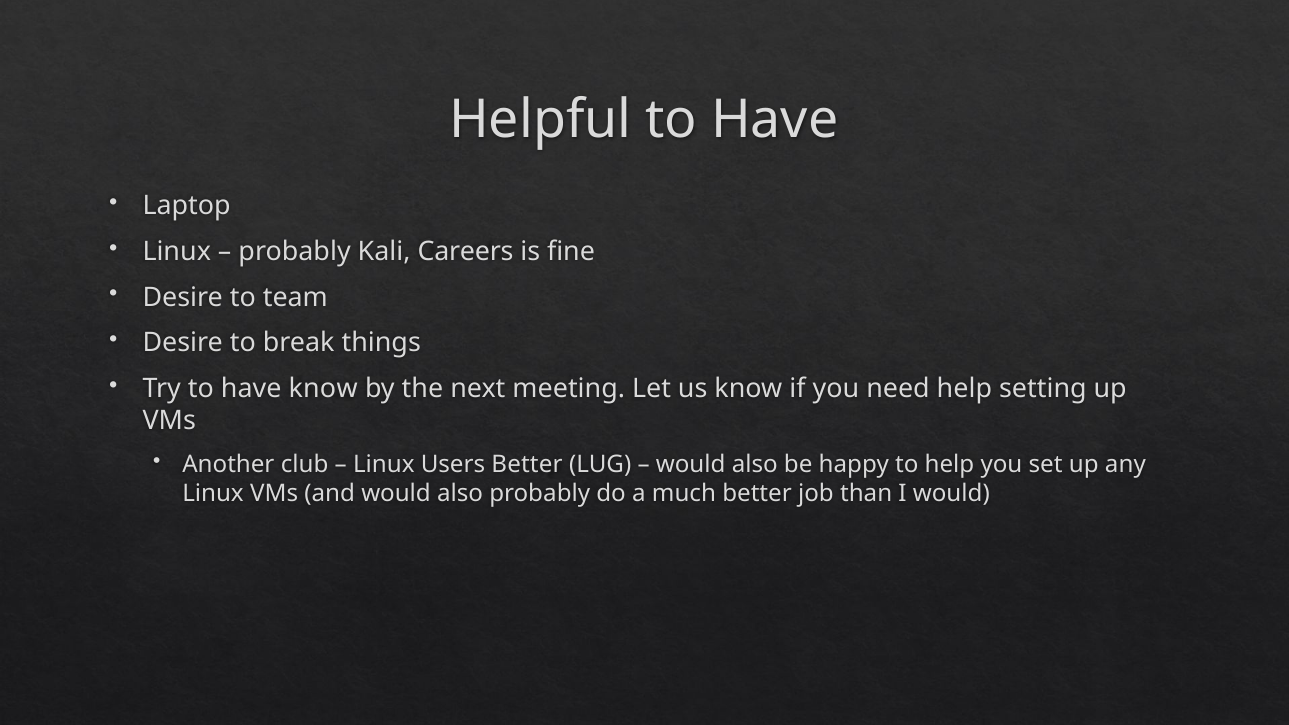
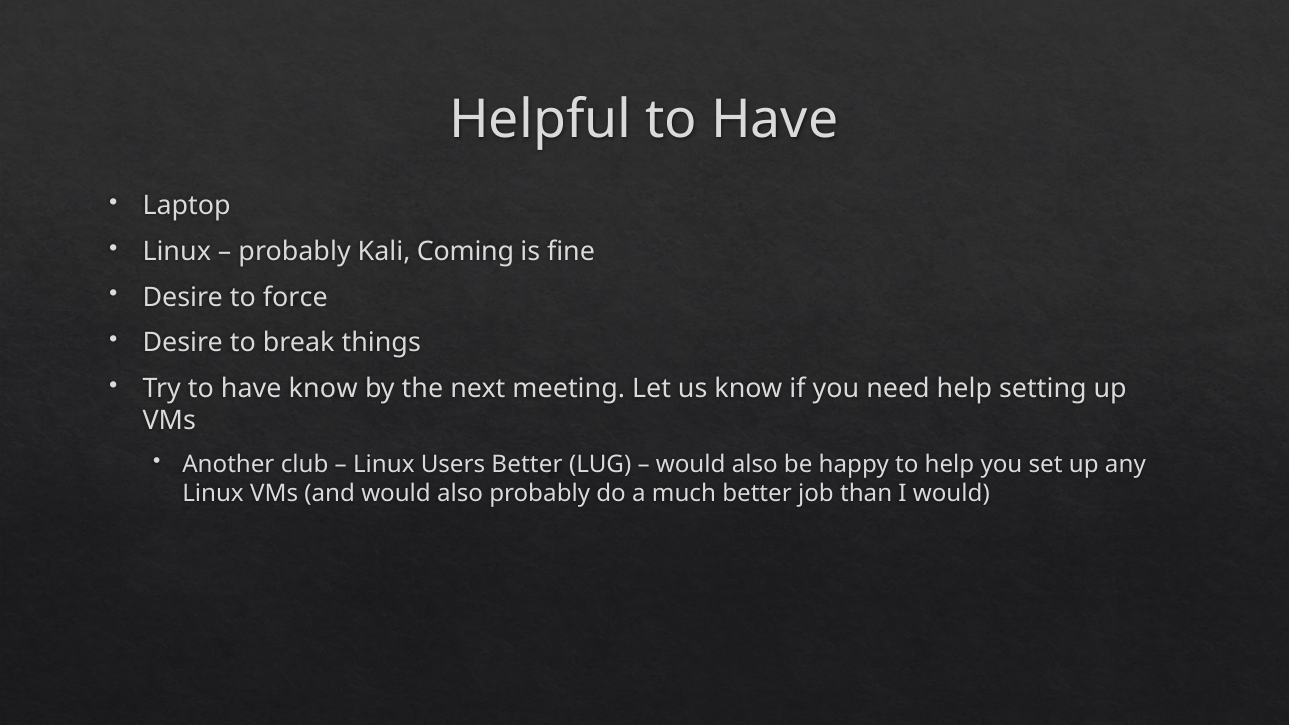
Careers: Careers -> Coming
team: team -> force
